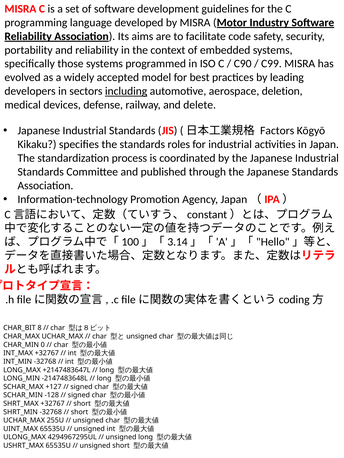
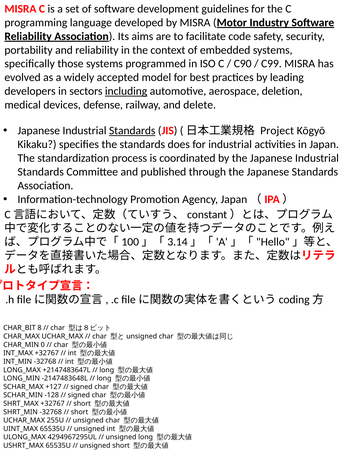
Standards at (132, 131) underline: none -> present
Factors: Factors -> Project
roles: roles -> does
